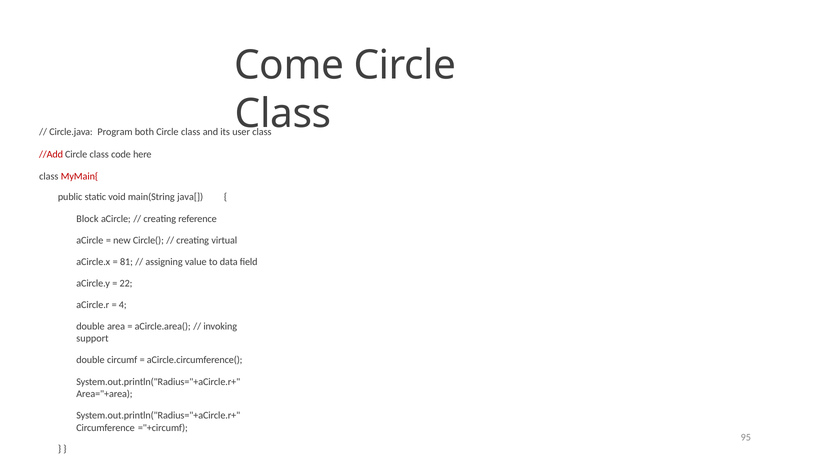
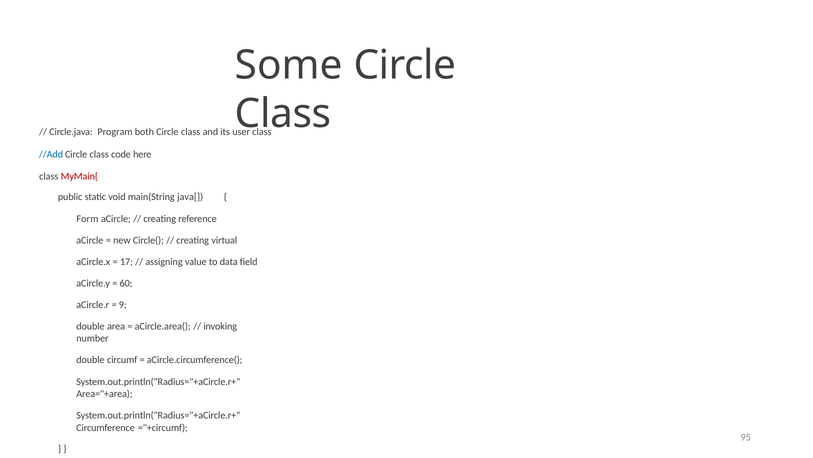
Come: Come -> Some
//Add colour: red -> blue
Block: Block -> Form
81: 81 -> 17
22: 22 -> 60
4: 4 -> 9
support: support -> number
